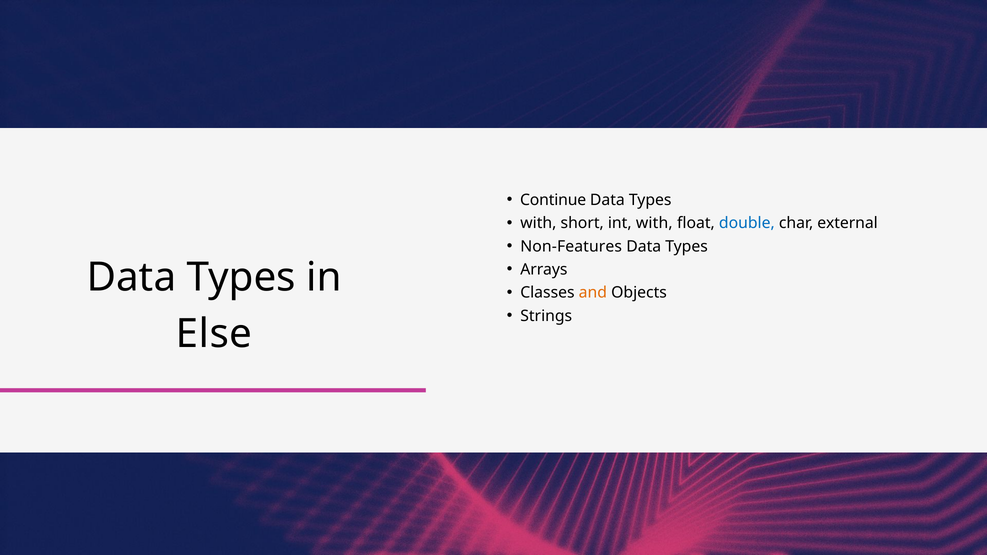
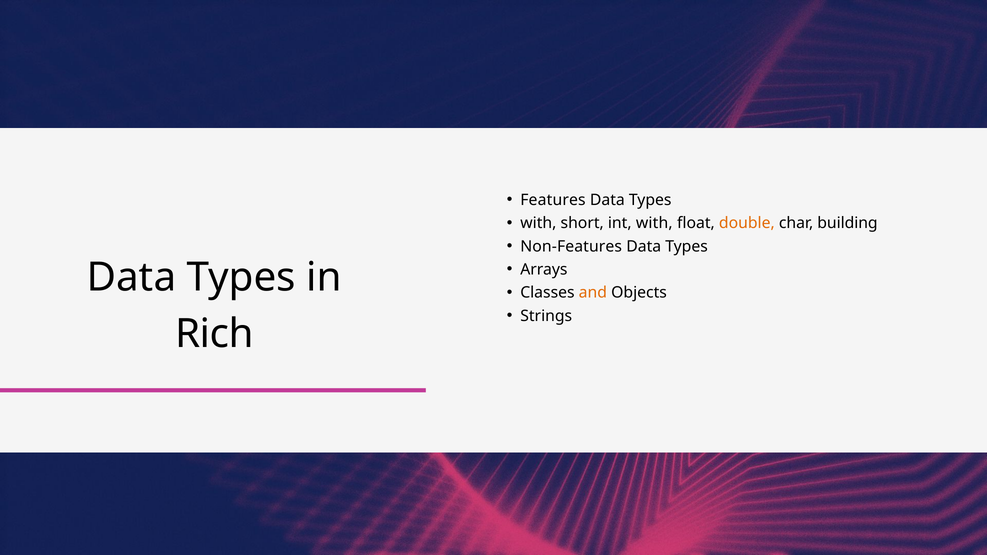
Continue: Continue -> Features
double colour: blue -> orange
external: external -> building
Else: Else -> Rich
